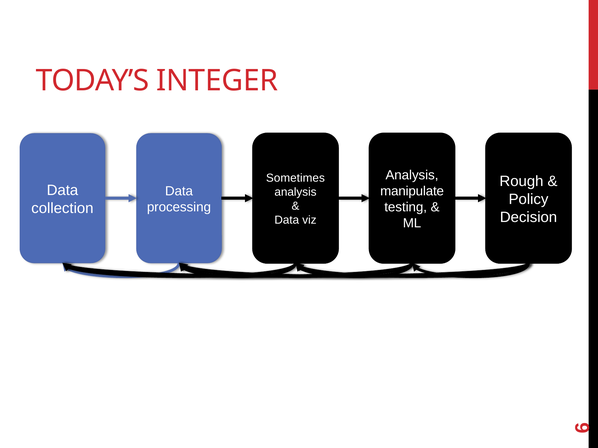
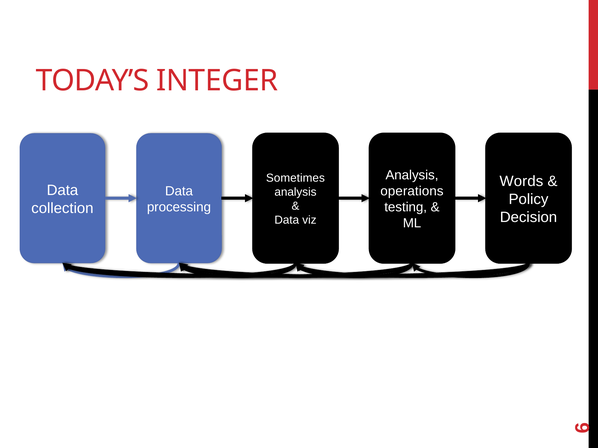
Rough: Rough -> Words
manipulate: manipulate -> operations
